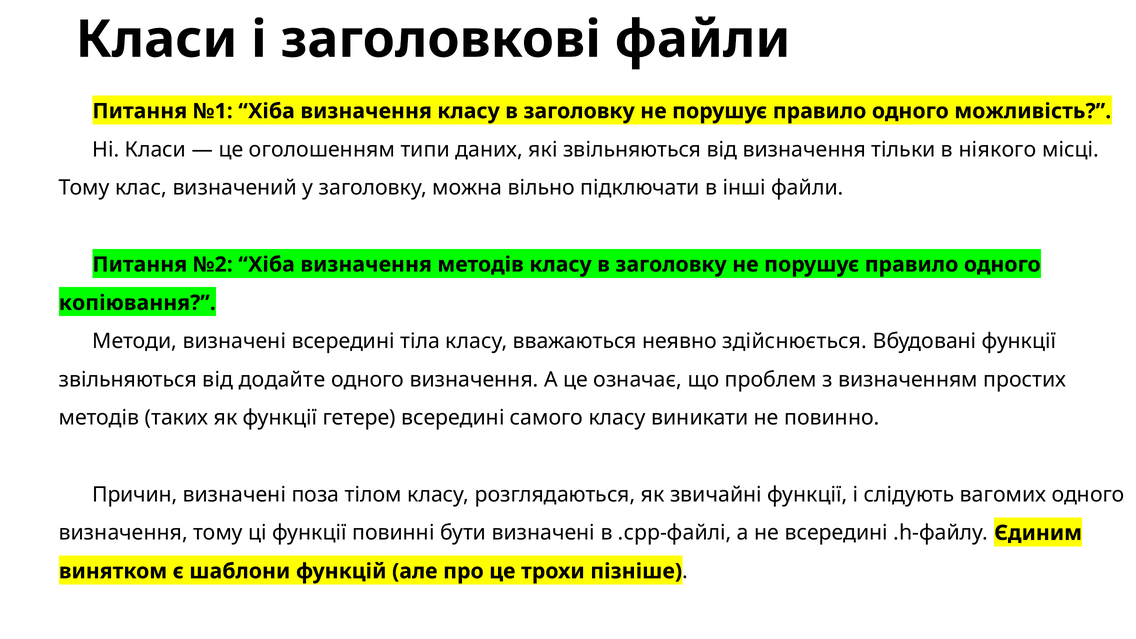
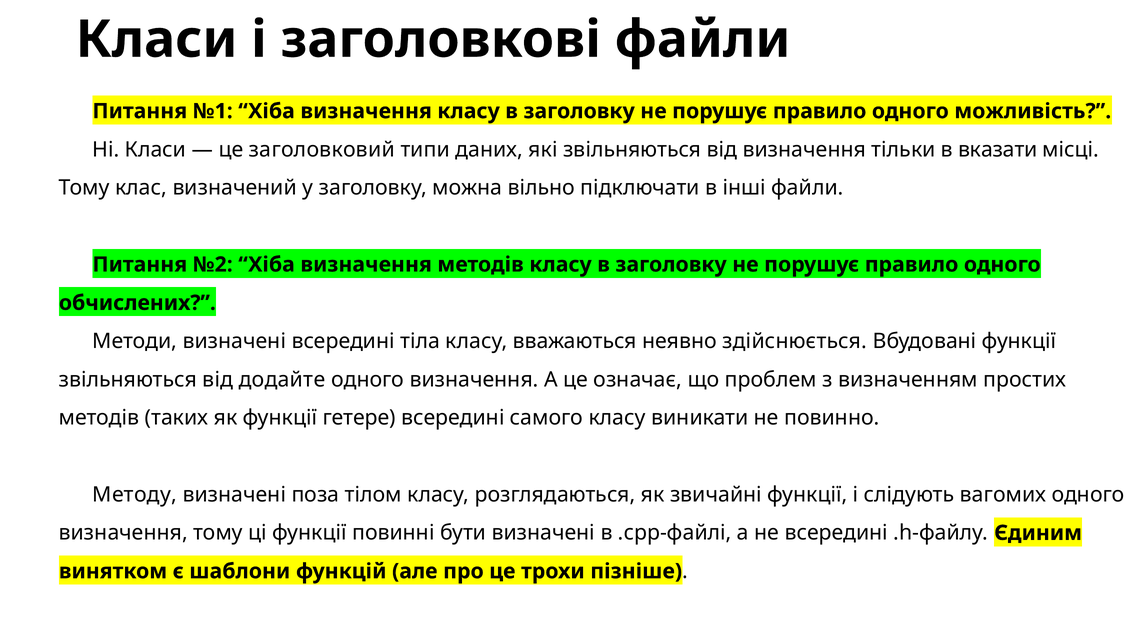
оголошенням: оголошенням -> заголовковий
ніякого: ніякого -> вказати
копіювання: копіювання -> обчислених
Причин: Причин -> Методу
